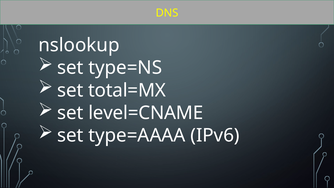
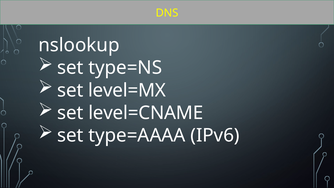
total=MX: total=MX -> level=MX
